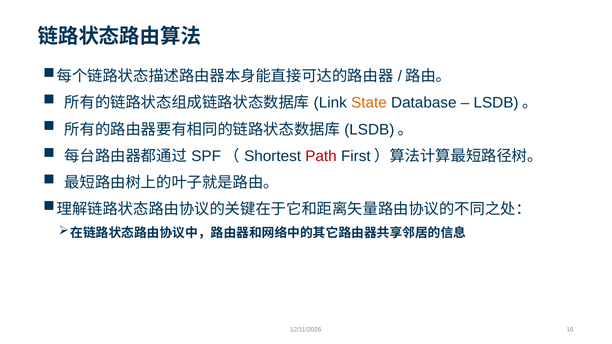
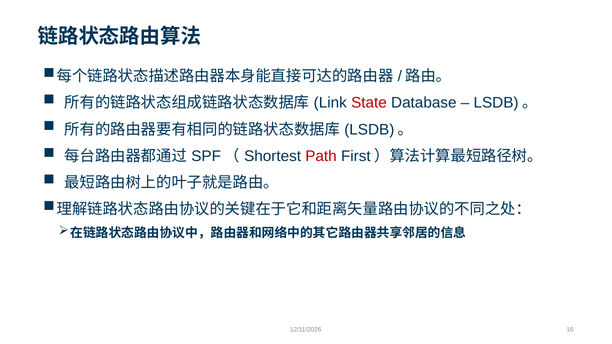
State colour: orange -> red
